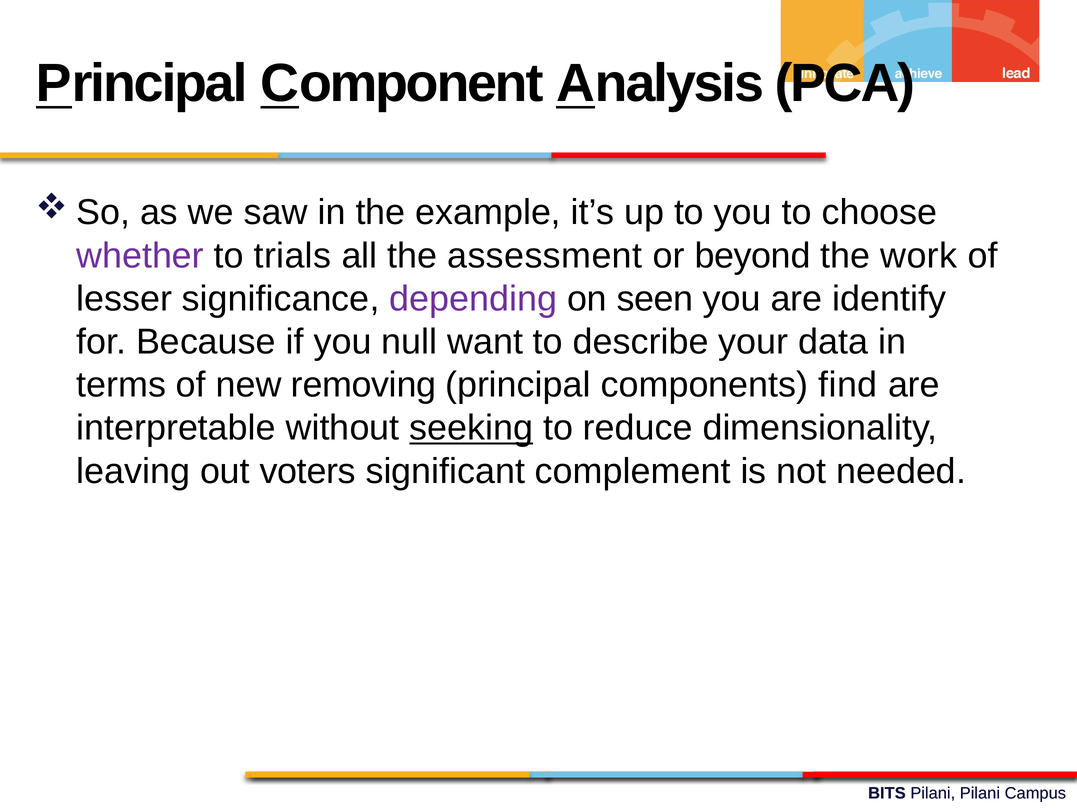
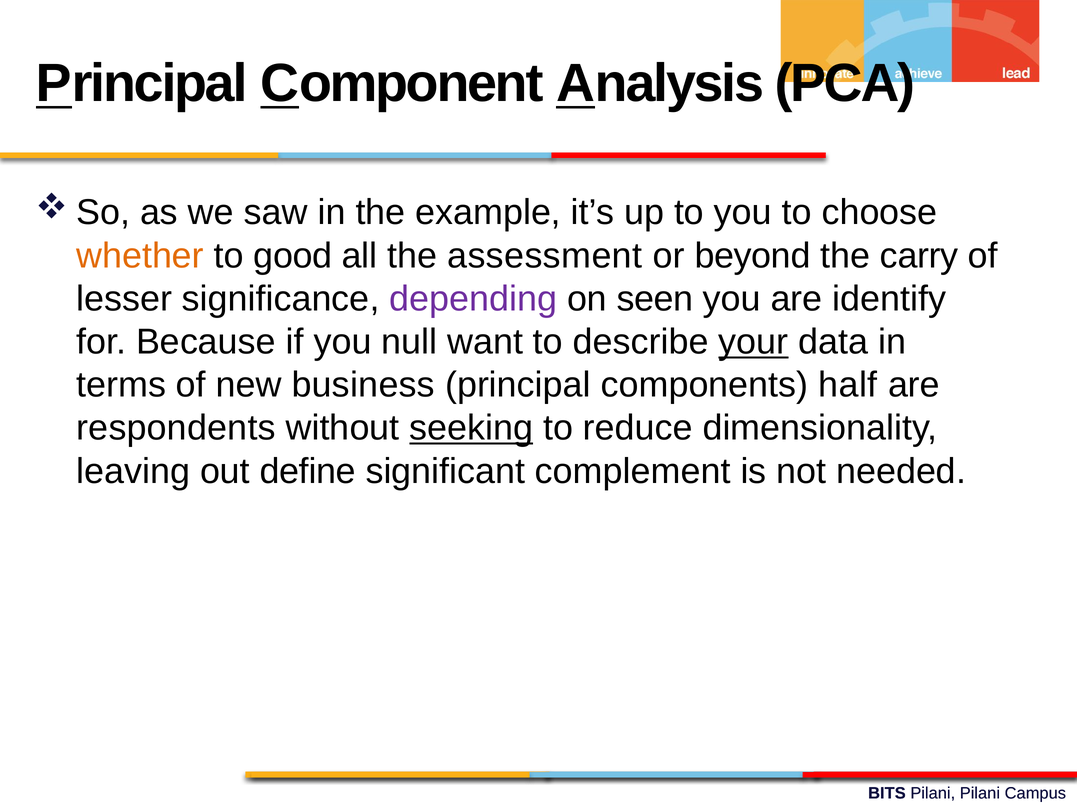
whether colour: purple -> orange
trials: trials -> good
work: work -> carry
your underline: none -> present
removing: removing -> business
find: find -> half
interpretable: interpretable -> respondents
voters: voters -> define
